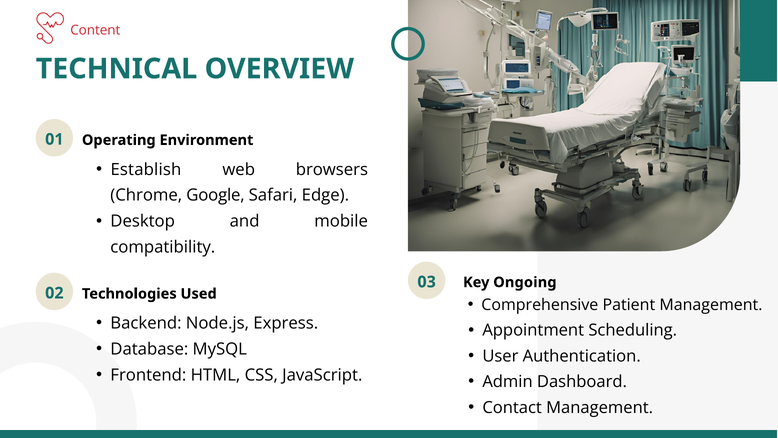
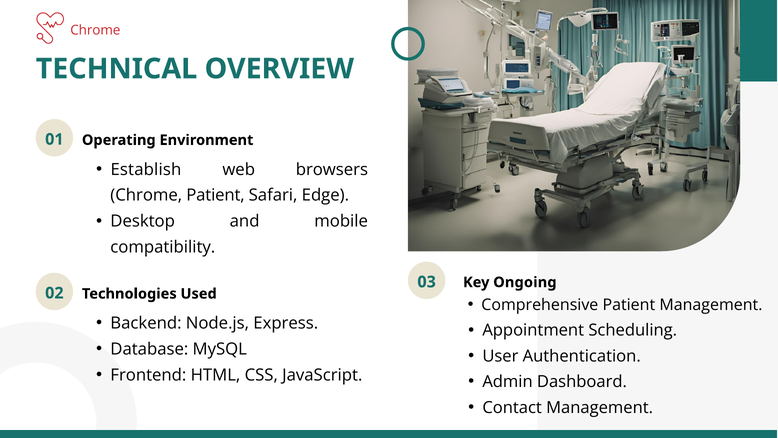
Content at (95, 30): Content -> Chrome
Chrome Google: Google -> Patient
